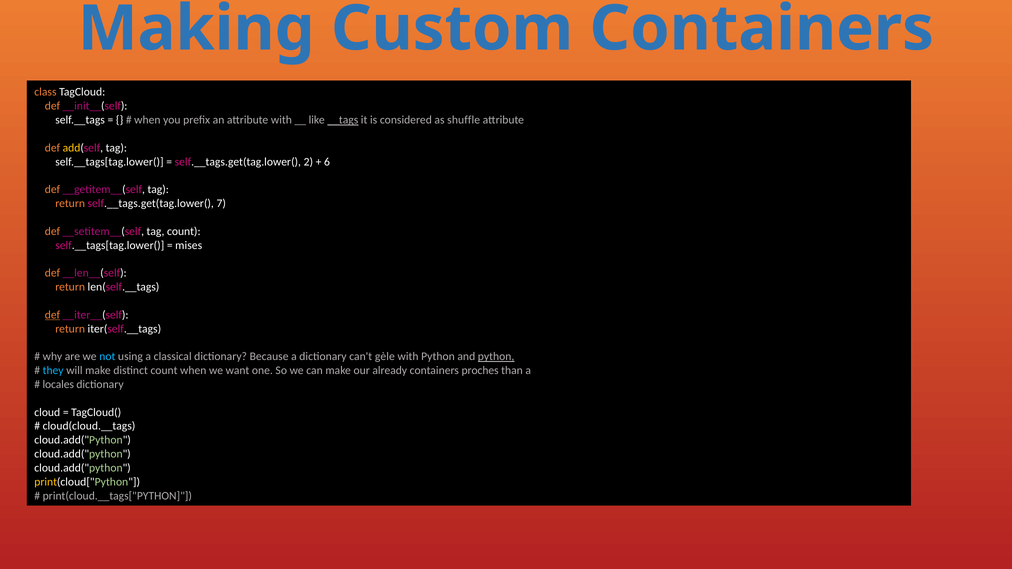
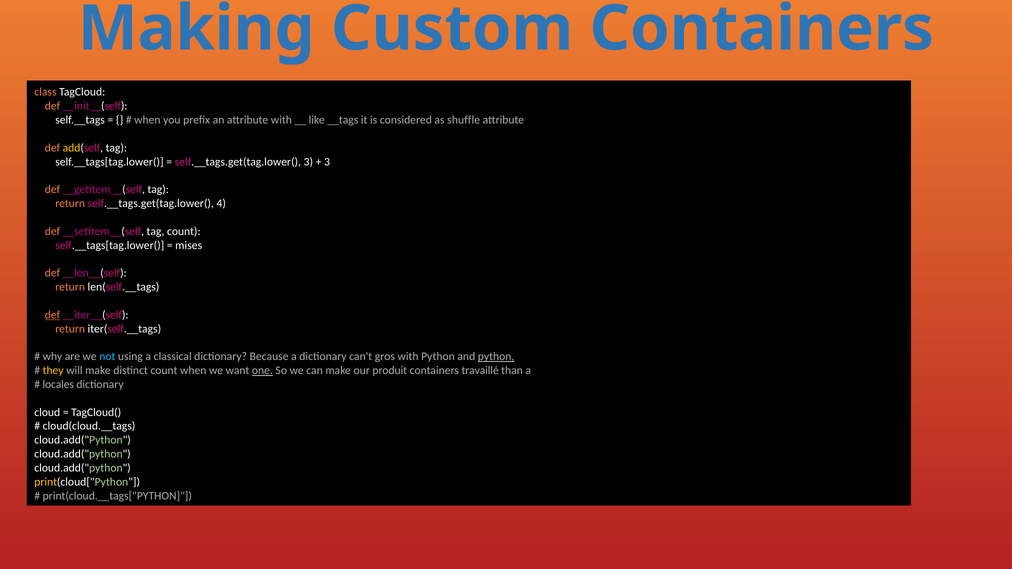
__tags underline: present -> none
self.__tags.get(tag.lower( 2: 2 -> 3
6 at (327, 162): 6 -> 3
7: 7 -> 4
gèle: gèle -> gros
they colour: light blue -> yellow
one underline: none -> present
already: already -> produit
proches: proches -> travaillé
